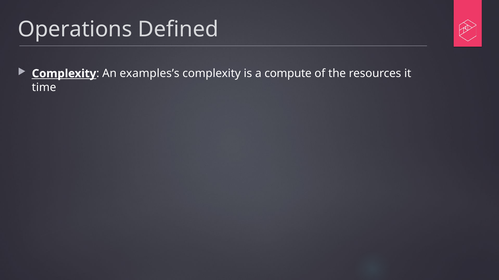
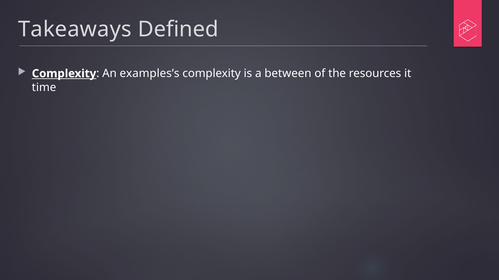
Operations: Operations -> Takeaways
compute: compute -> between
